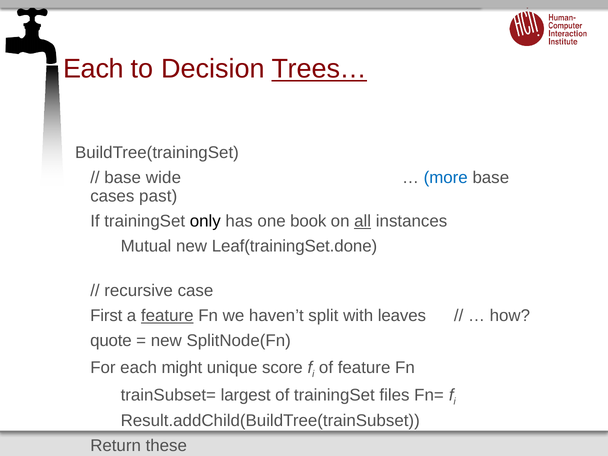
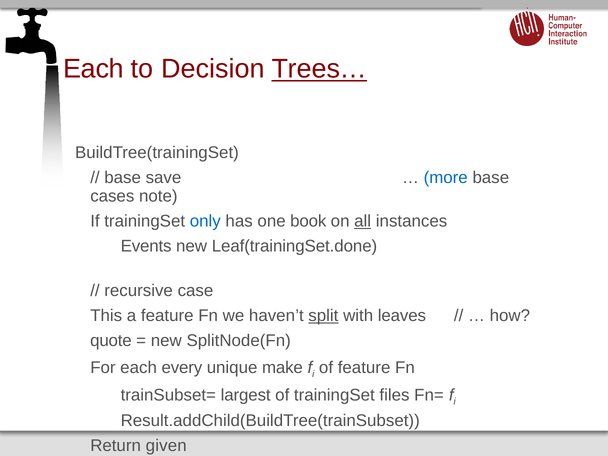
wide: wide -> save
past: past -> note
only colour: black -> blue
Mutual: Mutual -> Events
First: First -> This
feature at (167, 315) underline: present -> none
split underline: none -> present
might: might -> every
score: score -> make
these: these -> given
